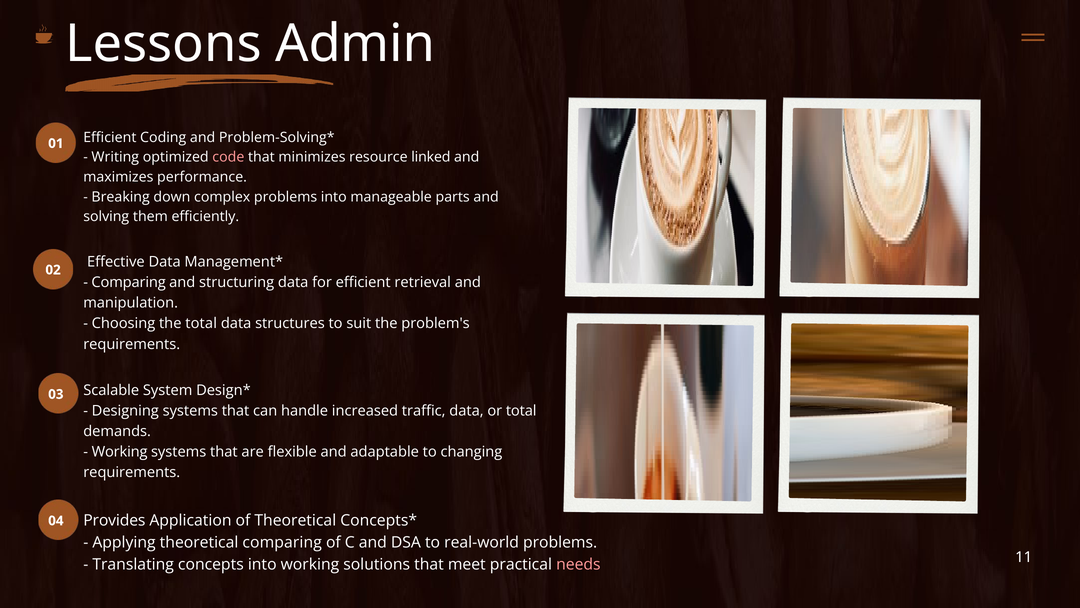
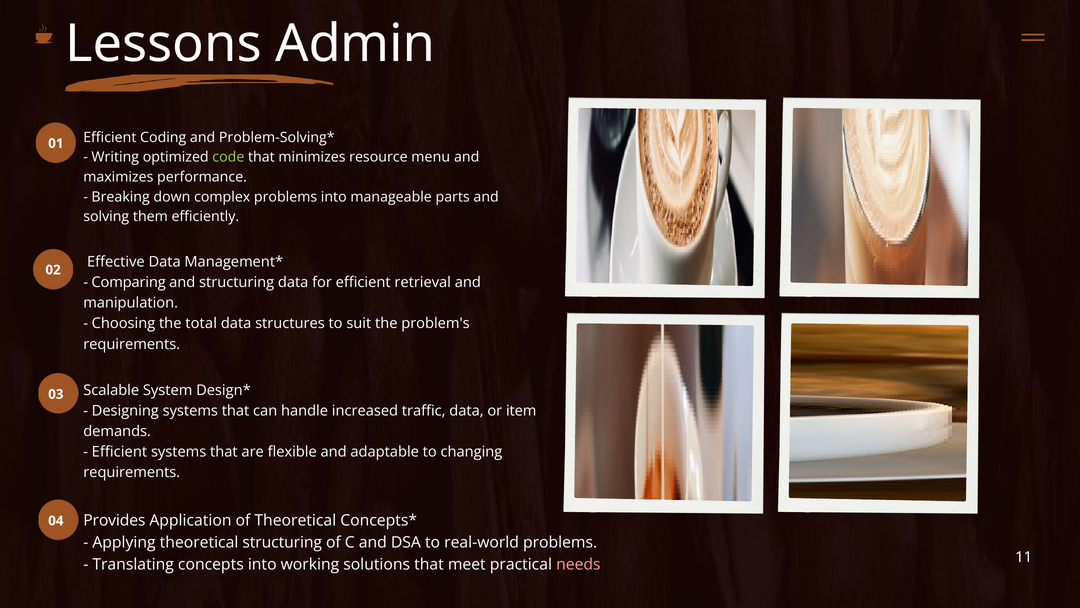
code colour: pink -> light green
linked: linked -> menu
or total: total -> item
Working at (120, 452): Working -> Efficient
theoretical comparing: comparing -> structuring
